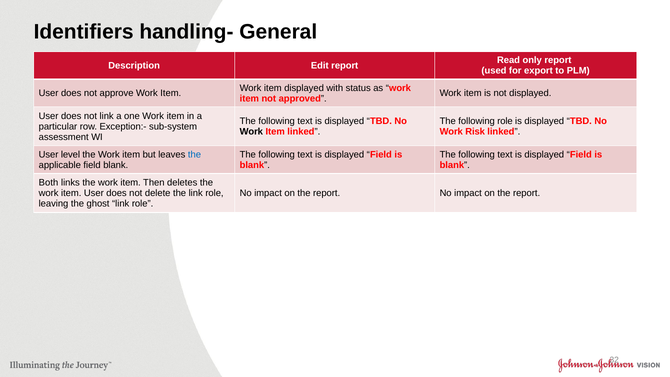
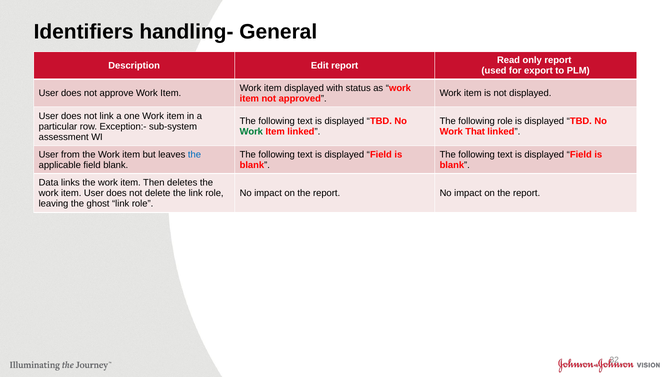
Work at (251, 132) colour: black -> green
Risk: Risk -> That
level: level -> from
Both: Both -> Data
